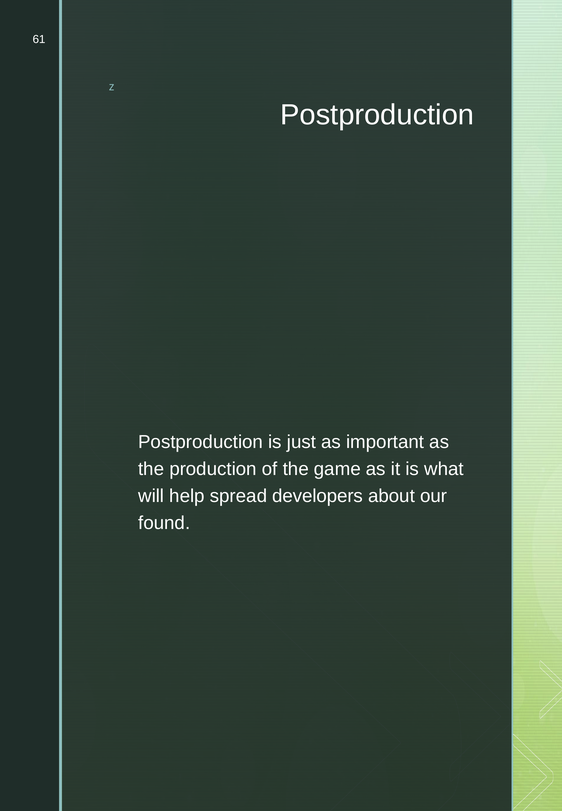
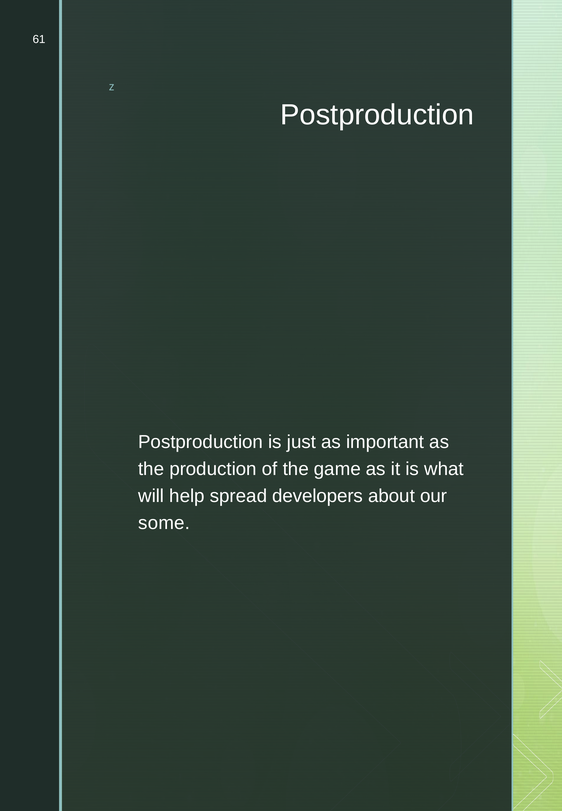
found: found -> some
